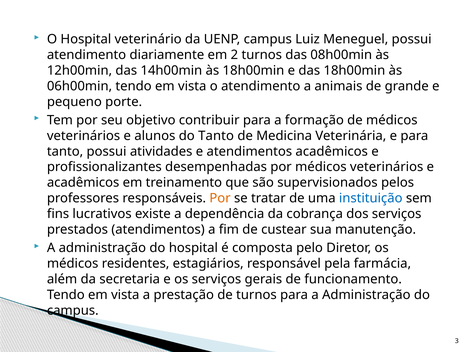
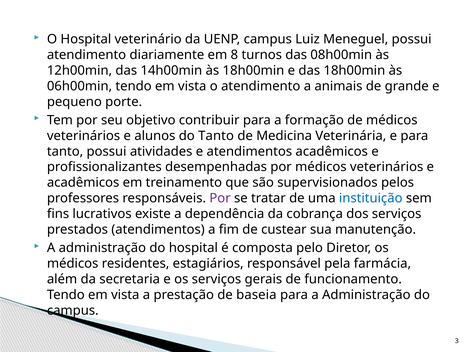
2: 2 -> 8
Por at (220, 199) colour: orange -> purple
de turnos: turnos -> baseia
